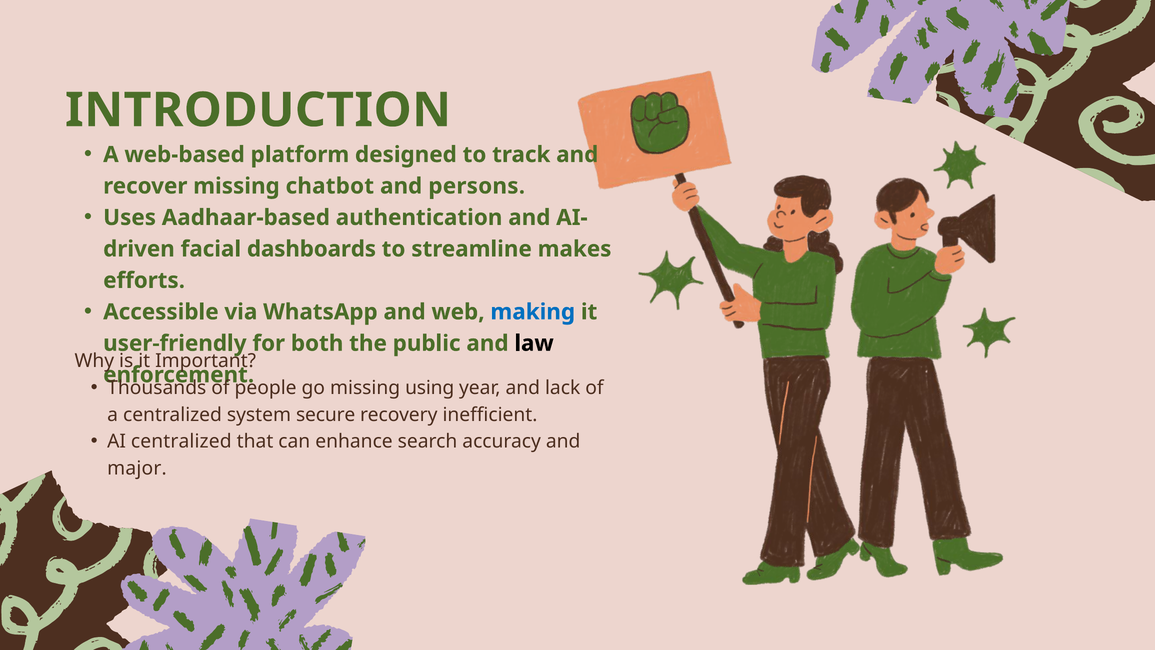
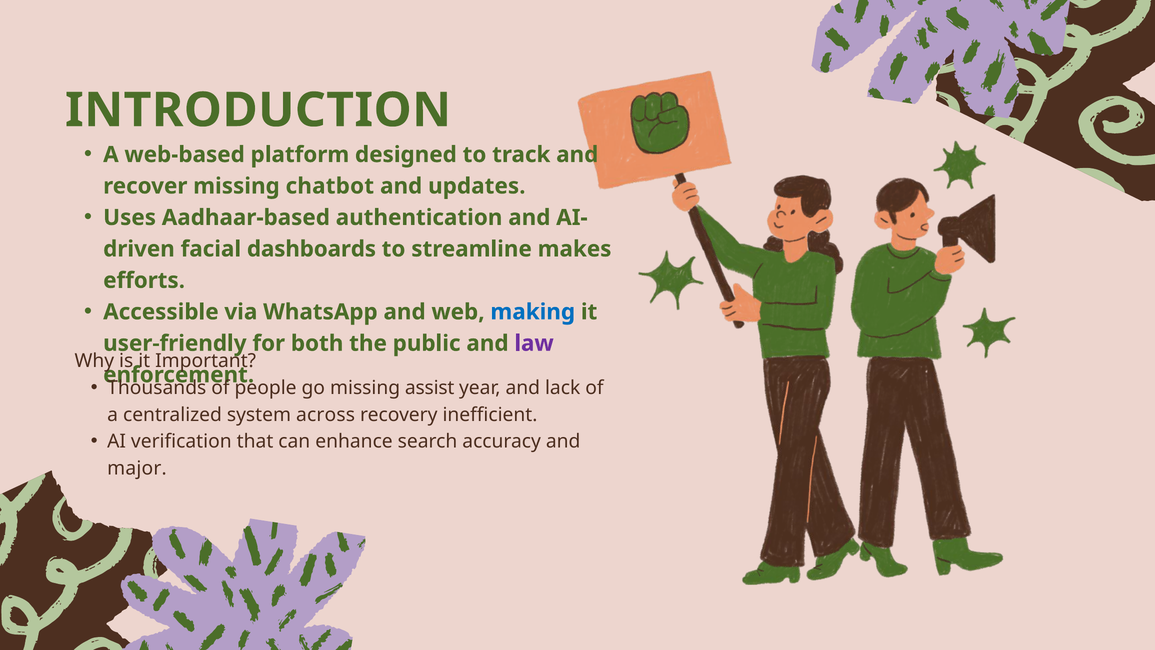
persons: persons -> updates
law colour: black -> purple
using: using -> assist
secure: secure -> across
AI centralized: centralized -> verification
